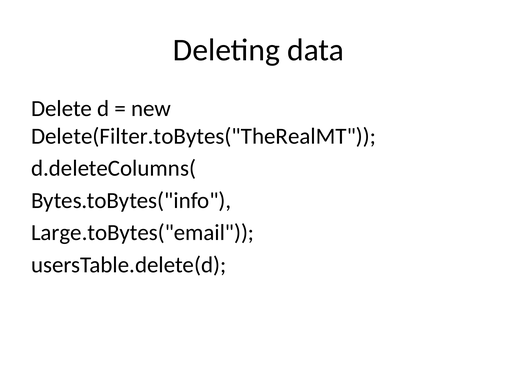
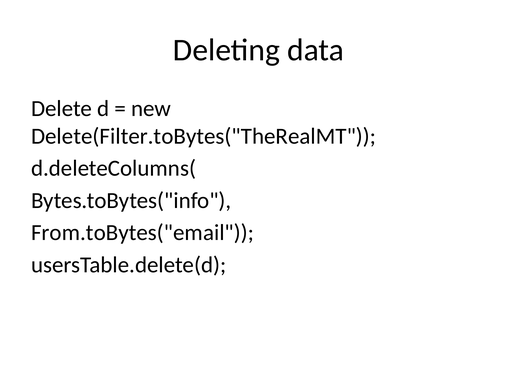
Large.toBytes("email: Large.toBytes("email -> From.toBytes("email
